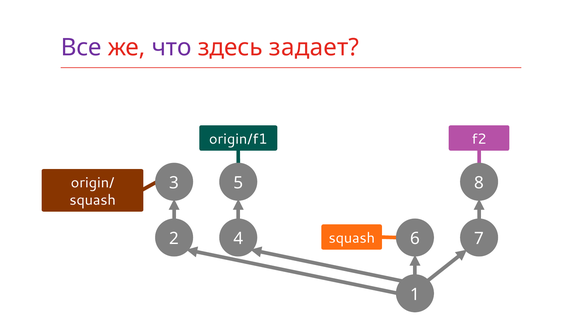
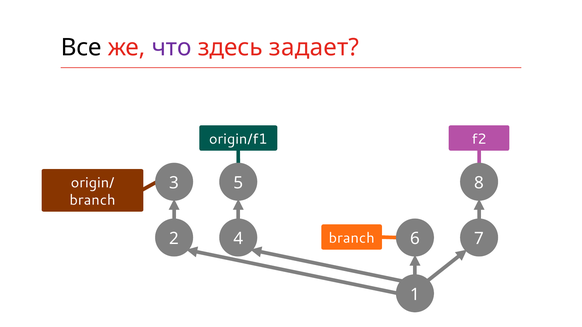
Все colour: purple -> black
squash at (93, 200): squash -> branch
squash at (352, 238): squash -> branch
